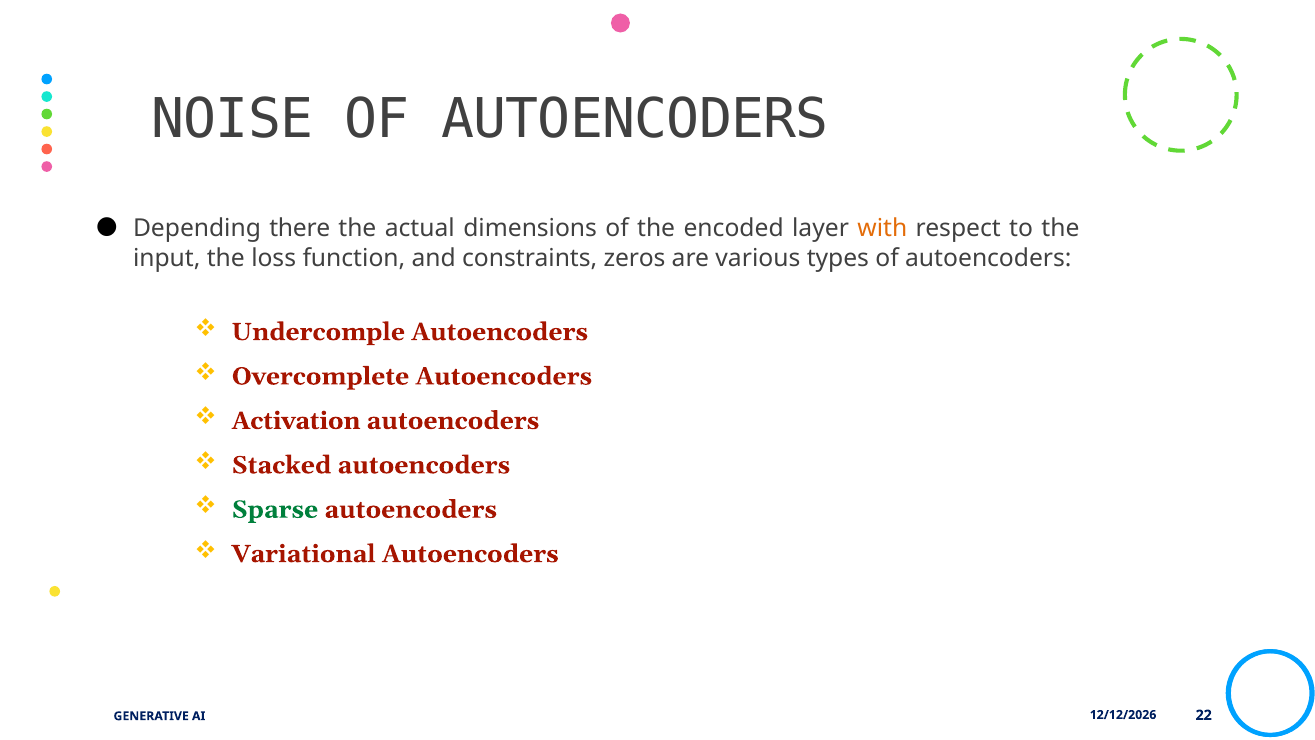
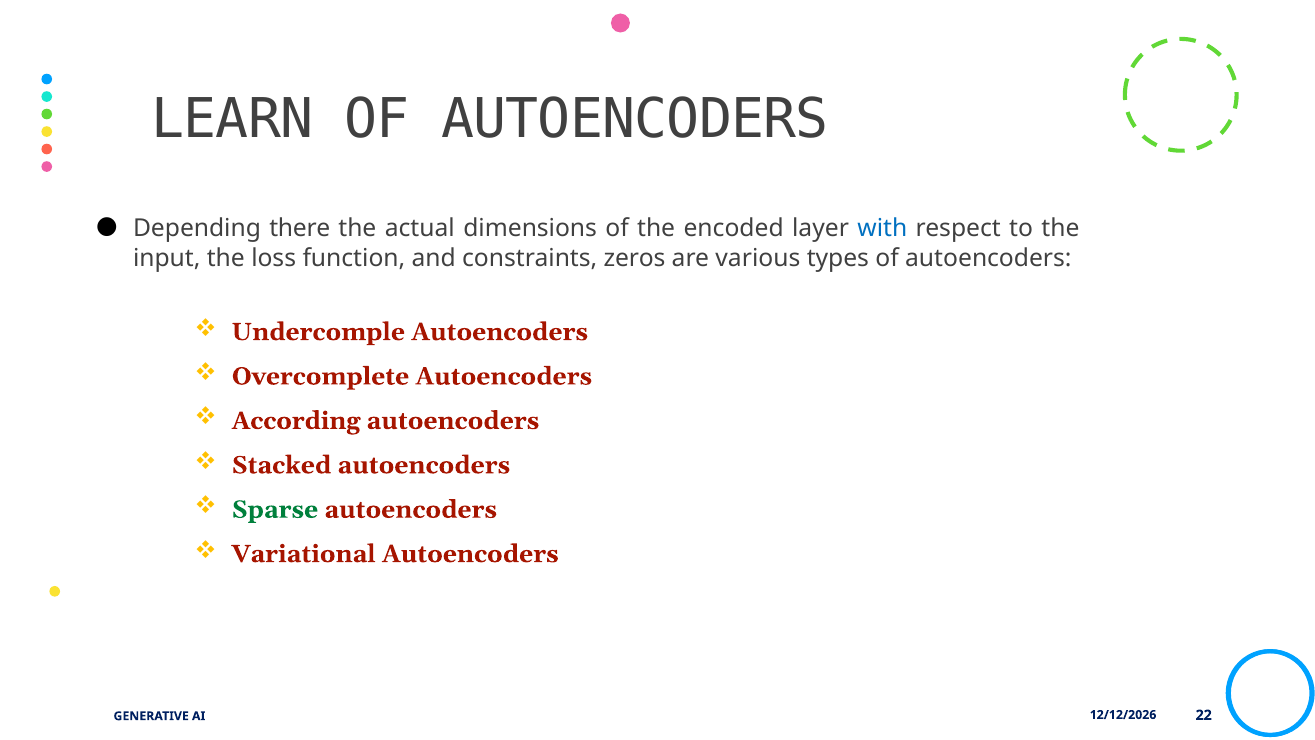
NOISE: NOISE -> LEARN
with colour: orange -> blue
Activation: Activation -> According
